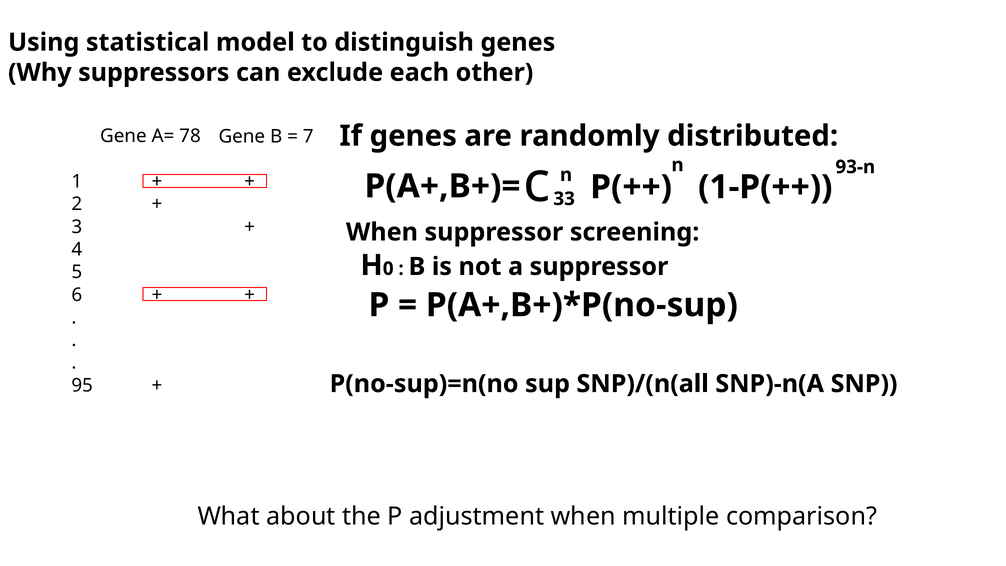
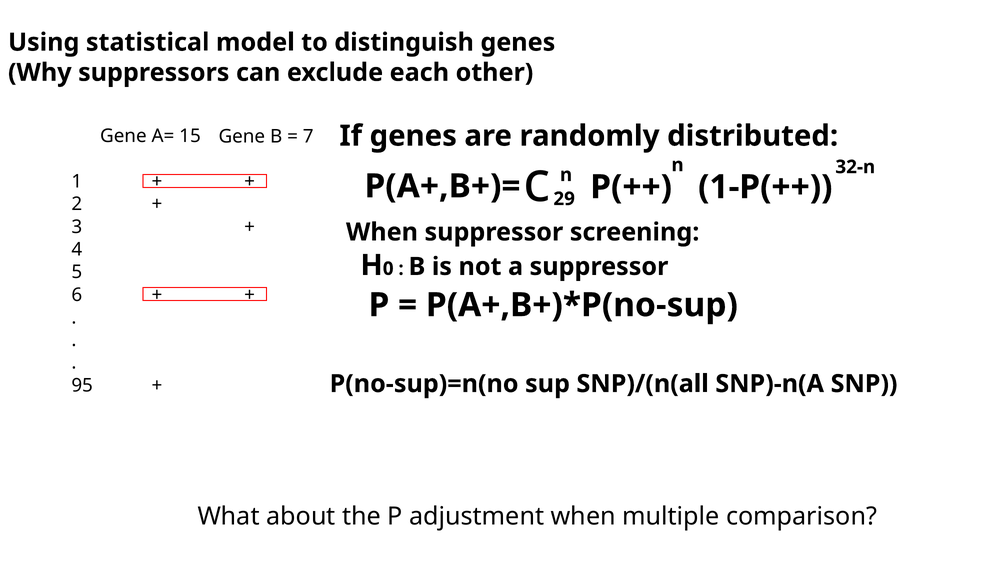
78: 78 -> 15
93-n: 93-n -> 32-n
33: 33 -> 29
